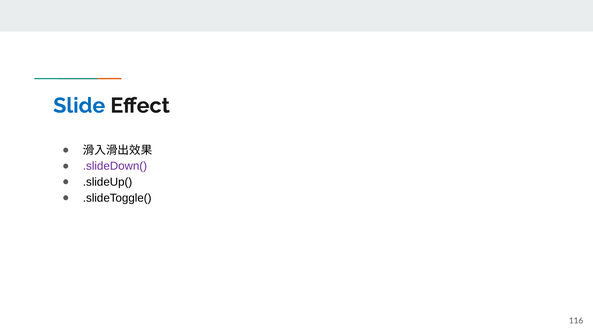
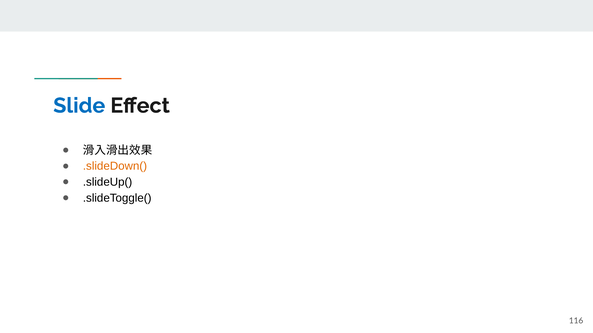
.slideDown( colour: purple -> orange
